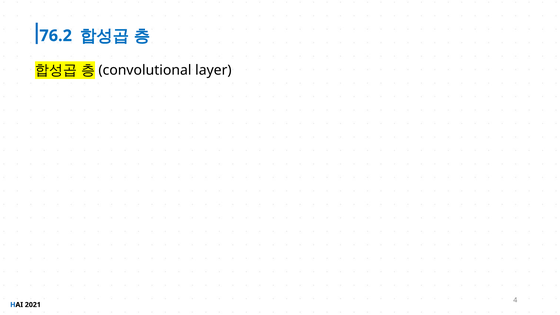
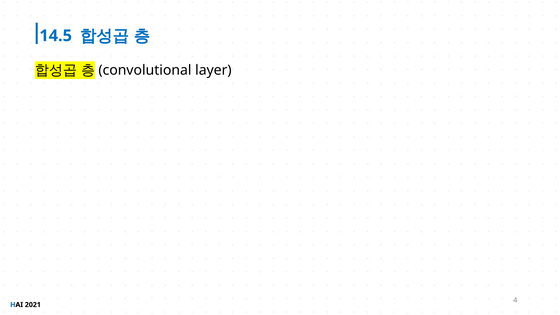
76.2: 76.2 -> 14.5
